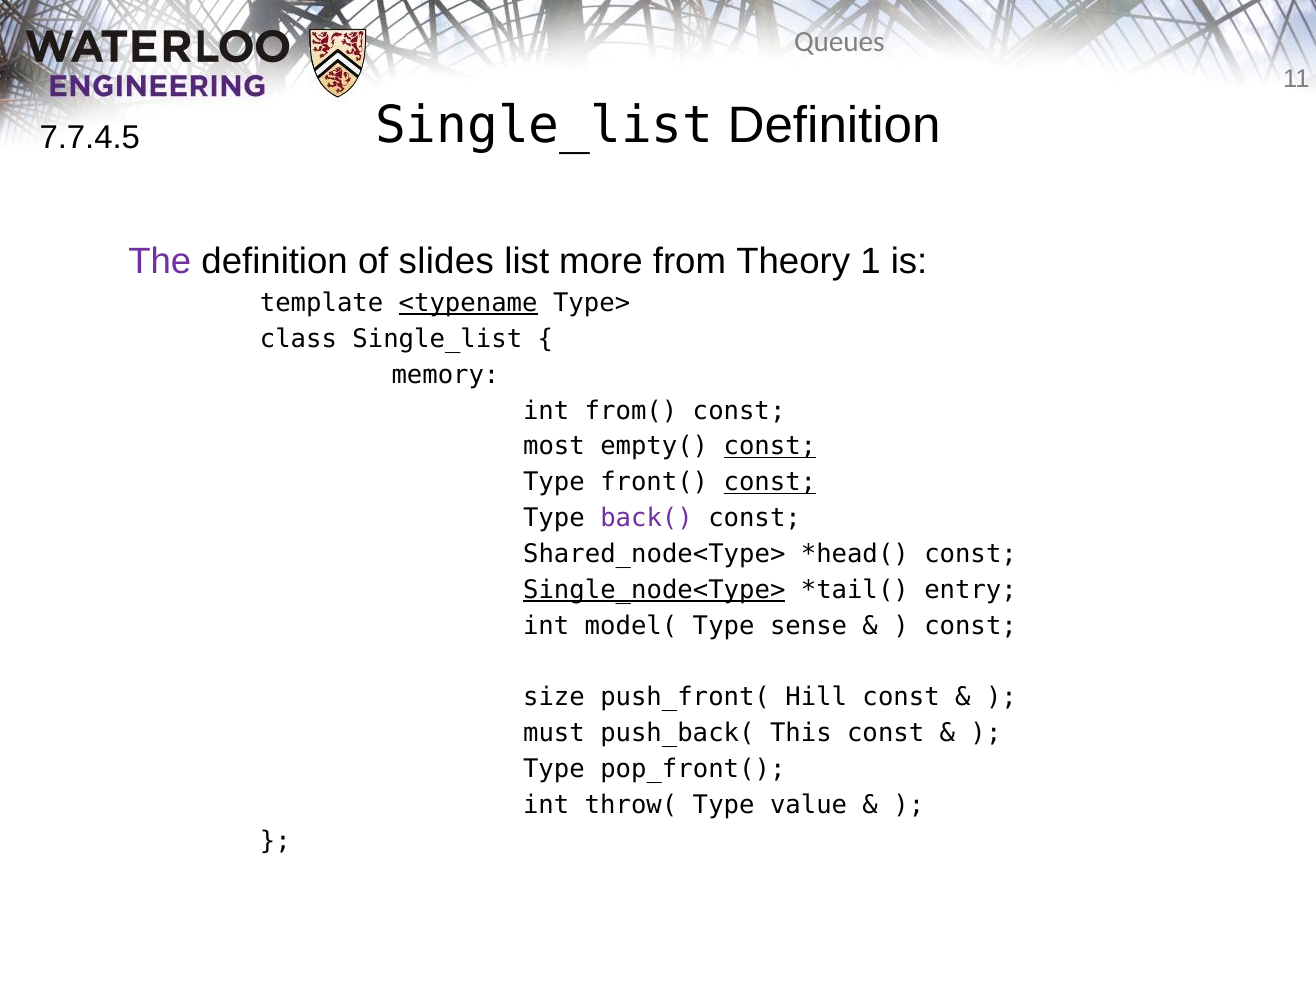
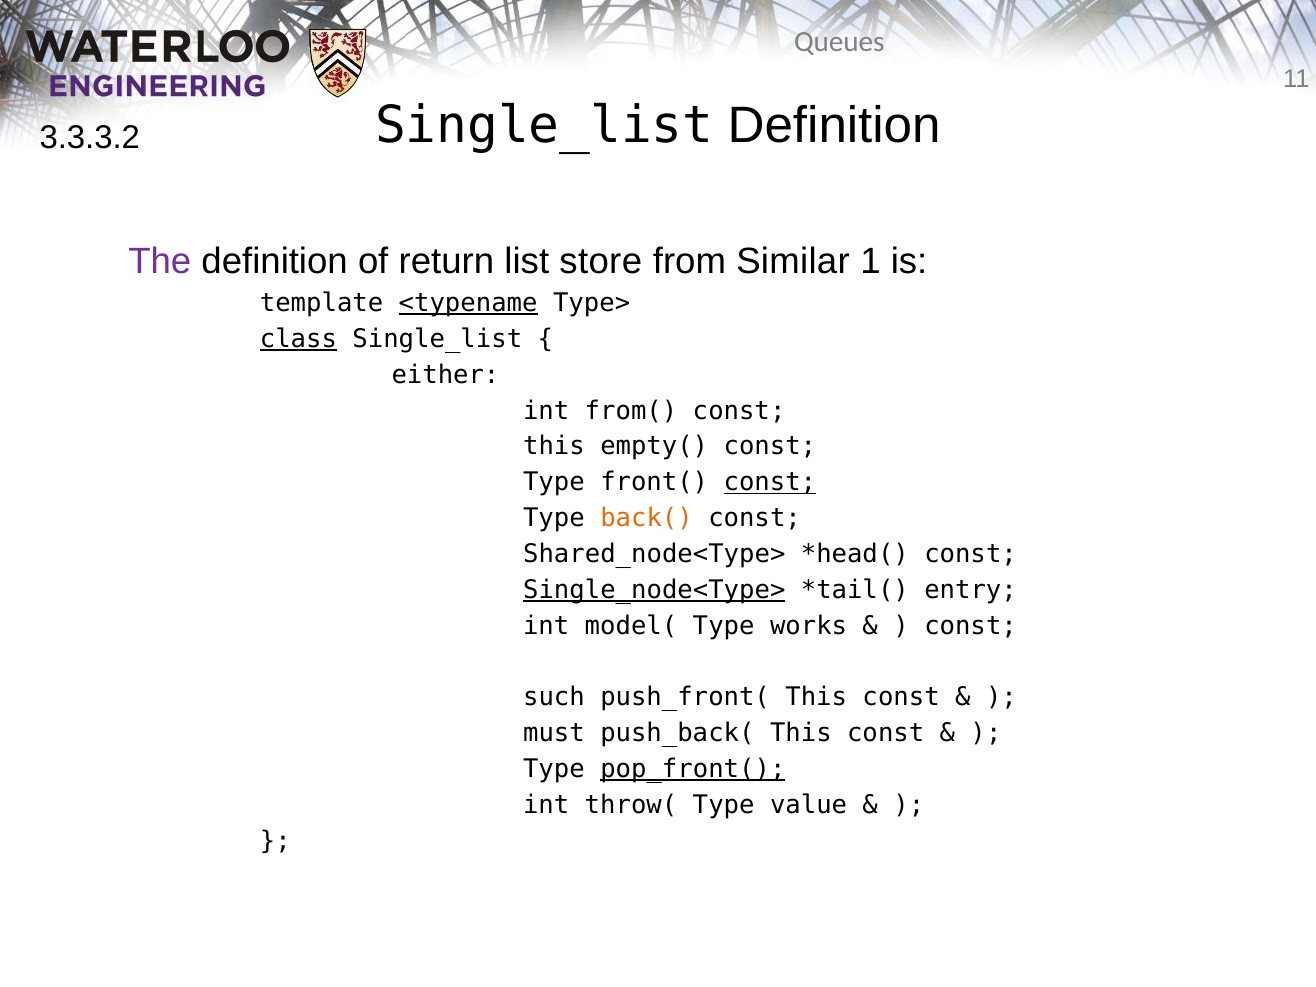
7.7.4.5: 7.7.4.5 -> 3.3.3.2
slides: slides -> return
more: more -> store
Theory: Theory -> Similar
class underline: none -> present
memory: memory -> either
most at (554, 446): most -> this
const at (770, 446) underline: present -> none
back( colour: purple -> orange
sense: sense -> works
size: size -> such
push_front( Hill: Hill -> This
pop_front( underline: none -> present
